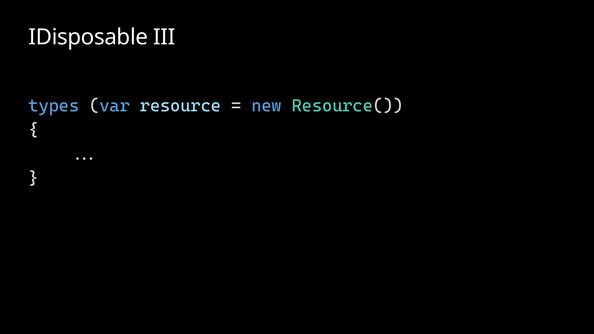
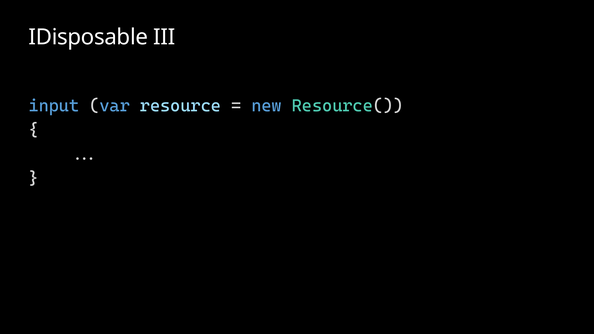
types: types -> input
